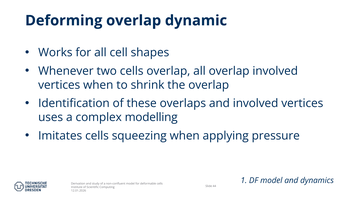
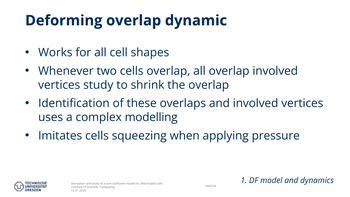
vertices when: when -> study
